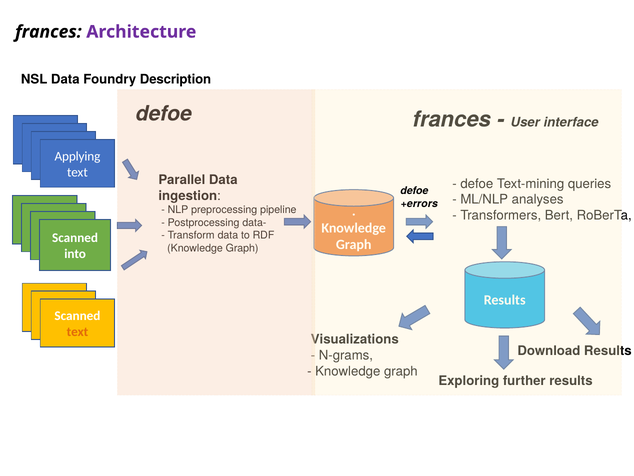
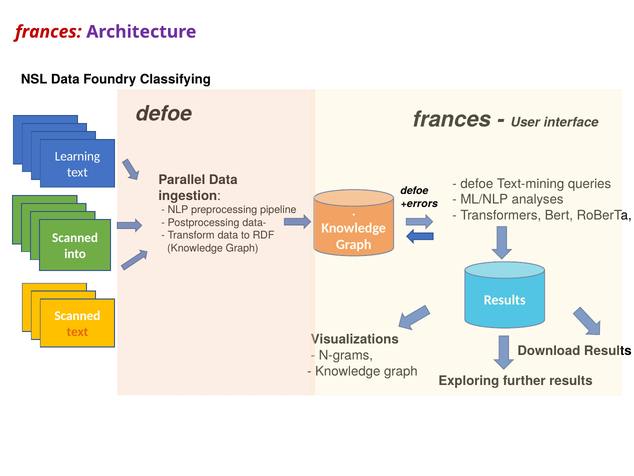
frances at (48, 32) colour: black -> red
Description: Description -> Classifying
Applying: Applying -> Learning
